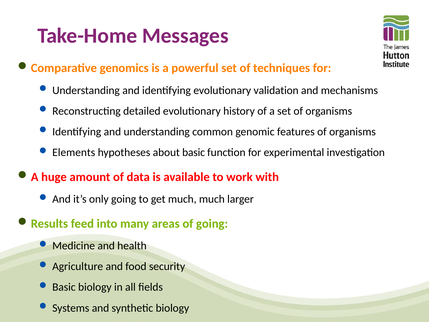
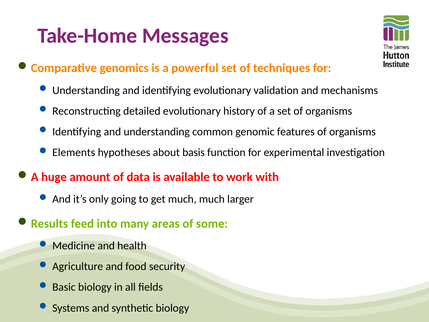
about basic: basic -> basis
of going: going -> some
